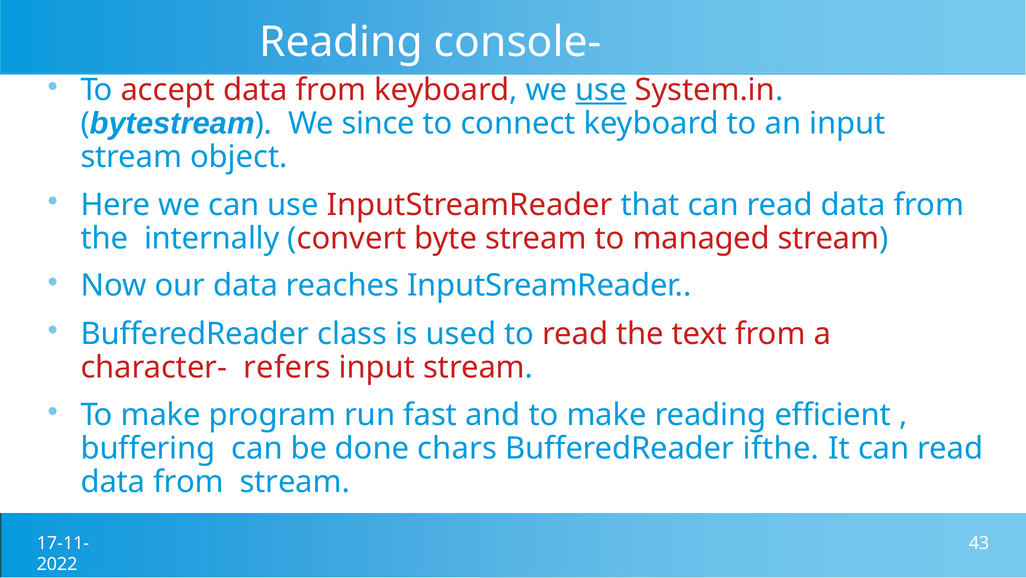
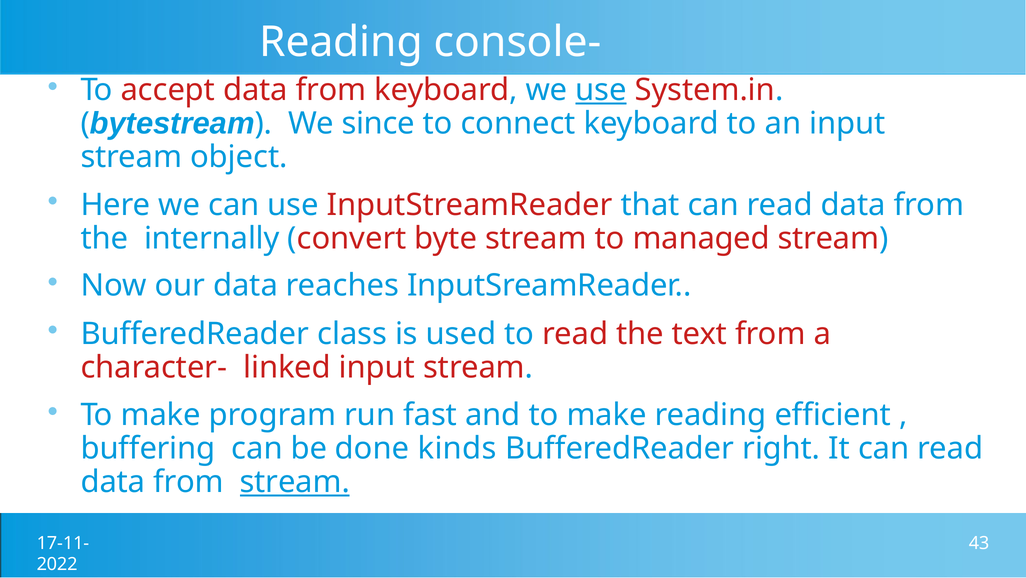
refers: refers -> linked
chars: chars -> kinds
ifthe: ifthe -> right
stream at (295, 482) underline: none -> present
